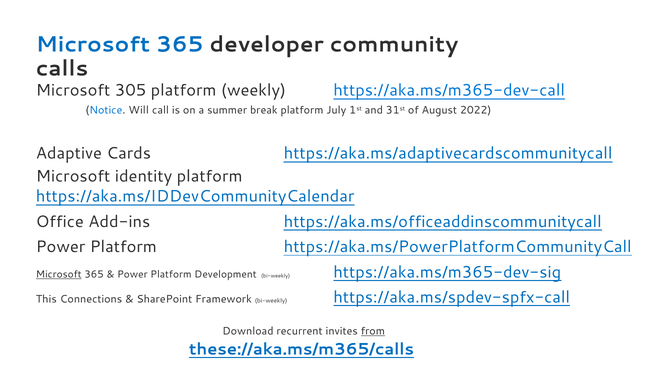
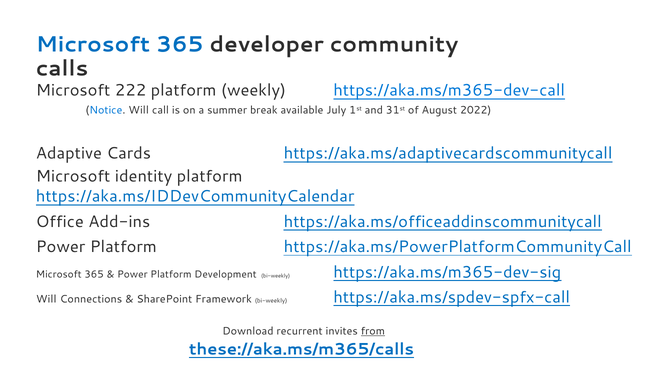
305: 305 -> 222
break platform: platform -> available
Microsoft at (59, 274) underline: present -> none
This at (46, 299): This -> Will
